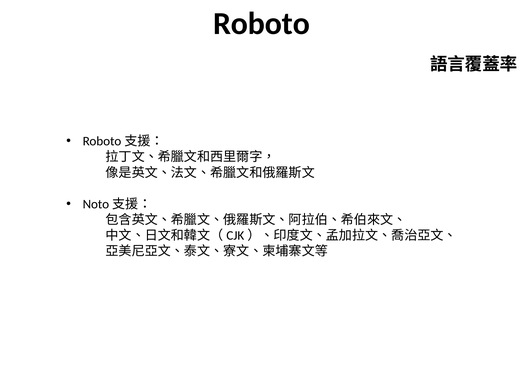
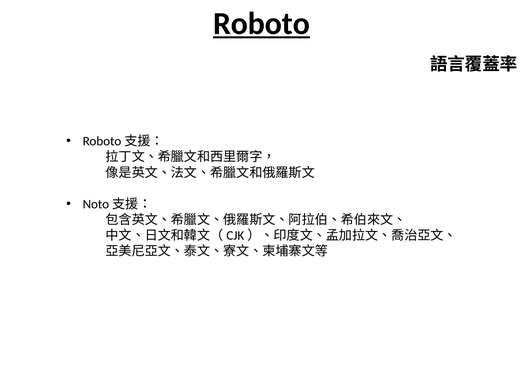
Roboto underline: none -> present
